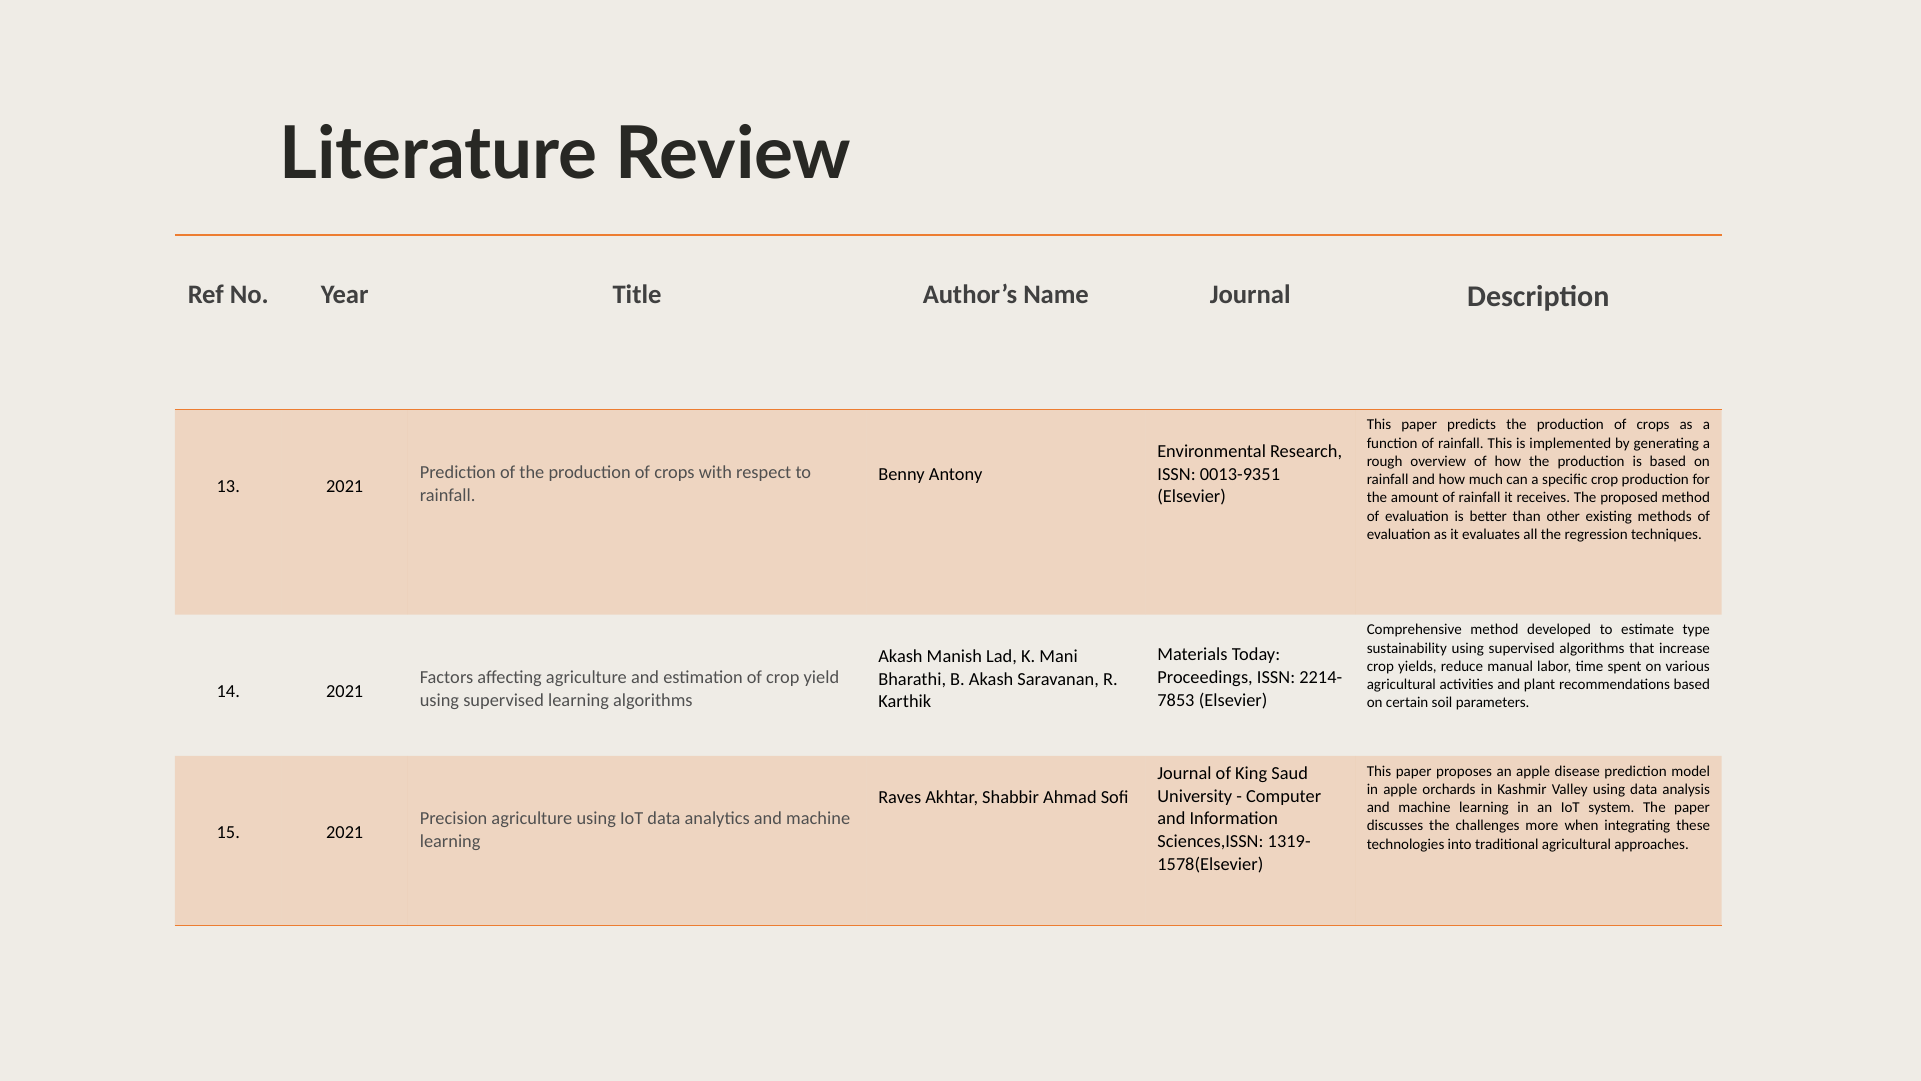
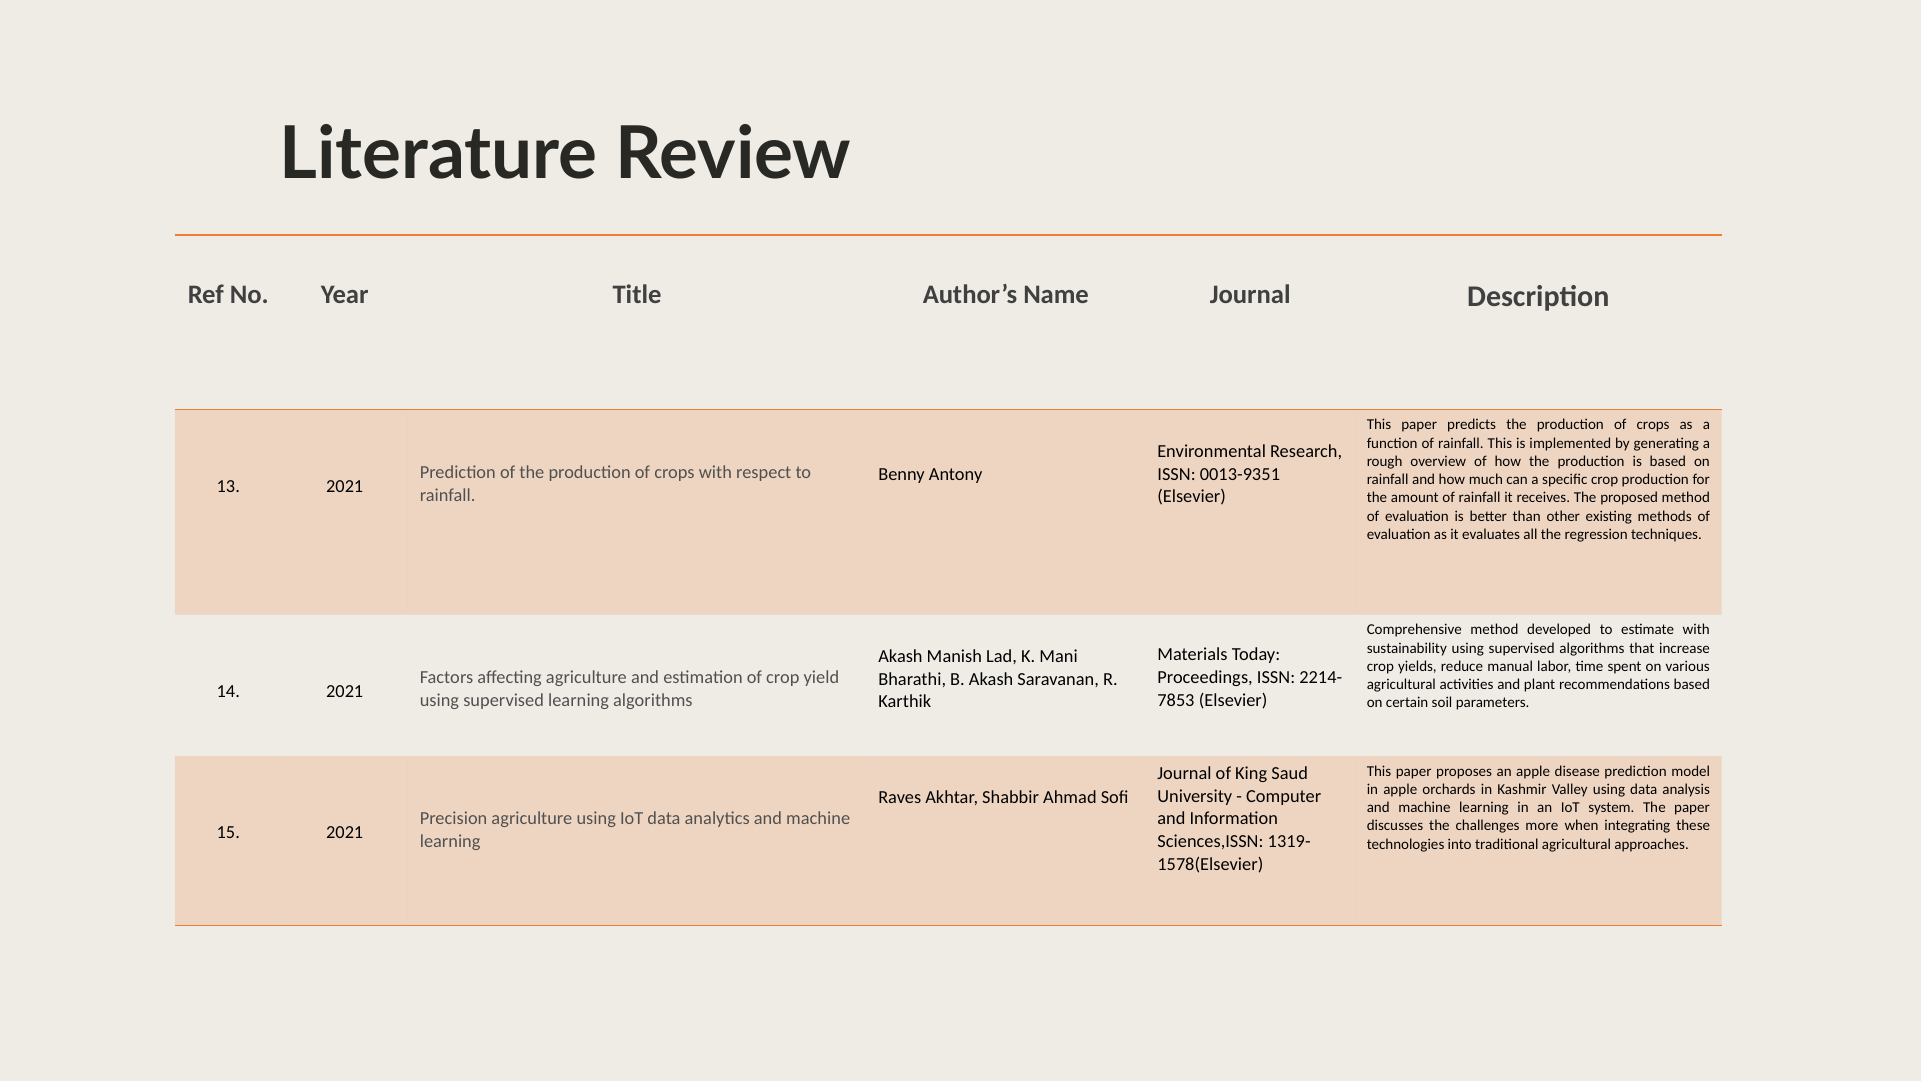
estimate type: type -> with
